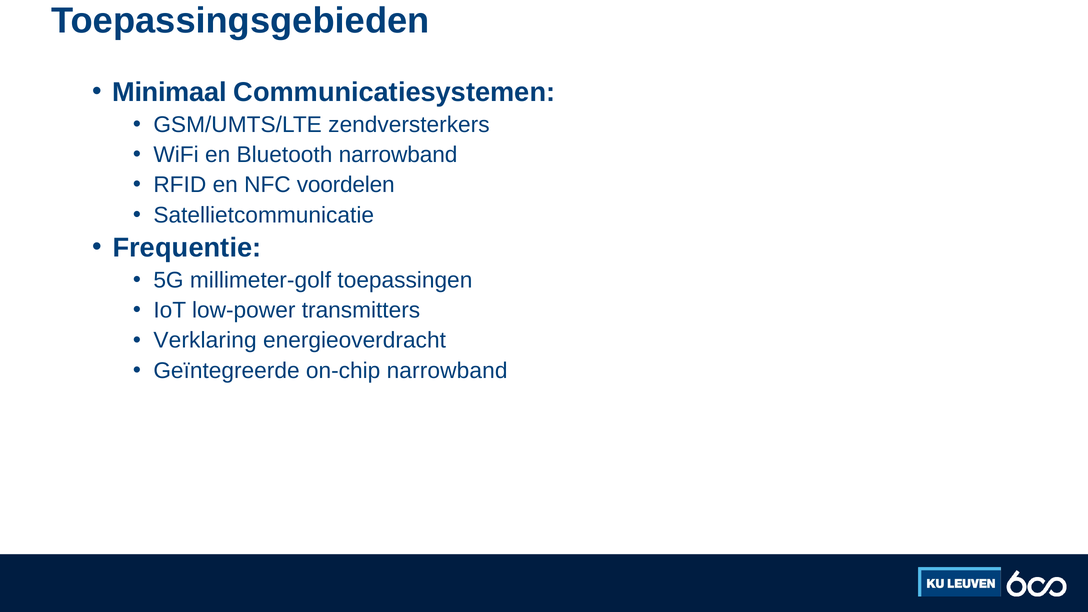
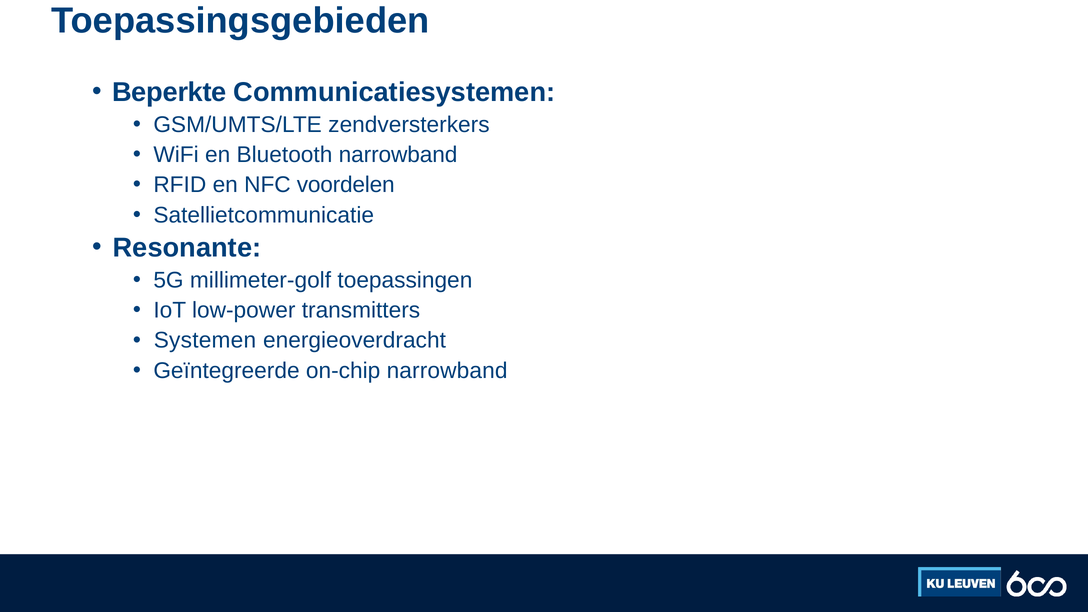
Minimaal: Minimaal -> Beperkte
Frequentie: Frequentie -> Resonante
Verklaring: Verklaring -> Systemen
